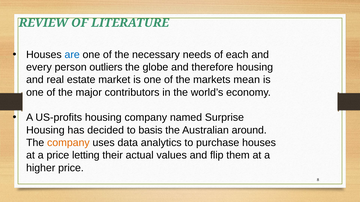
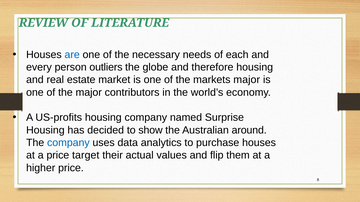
markets mean: mean -> major
basis: basis -> show
company at (68, 143) colour: orange -> blue
letting: letting -> target
